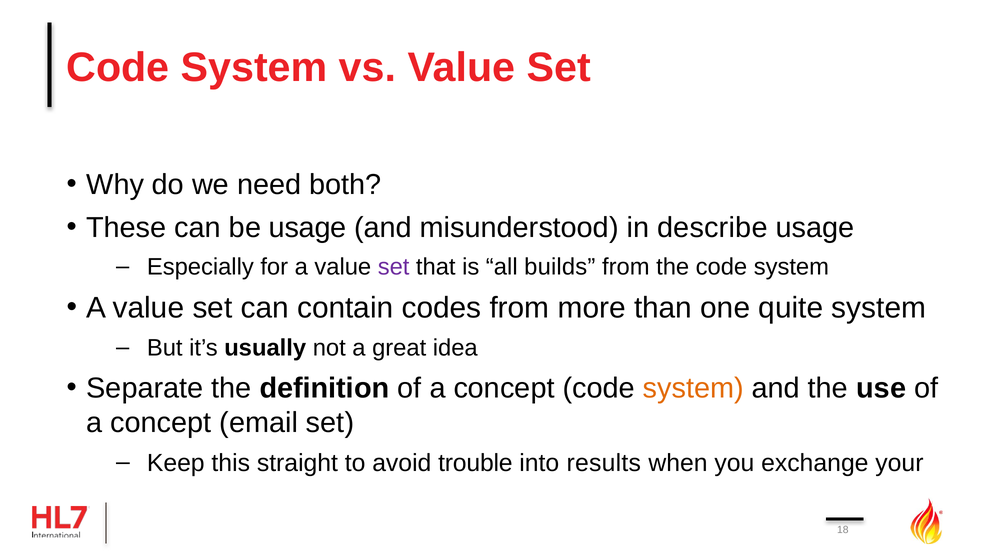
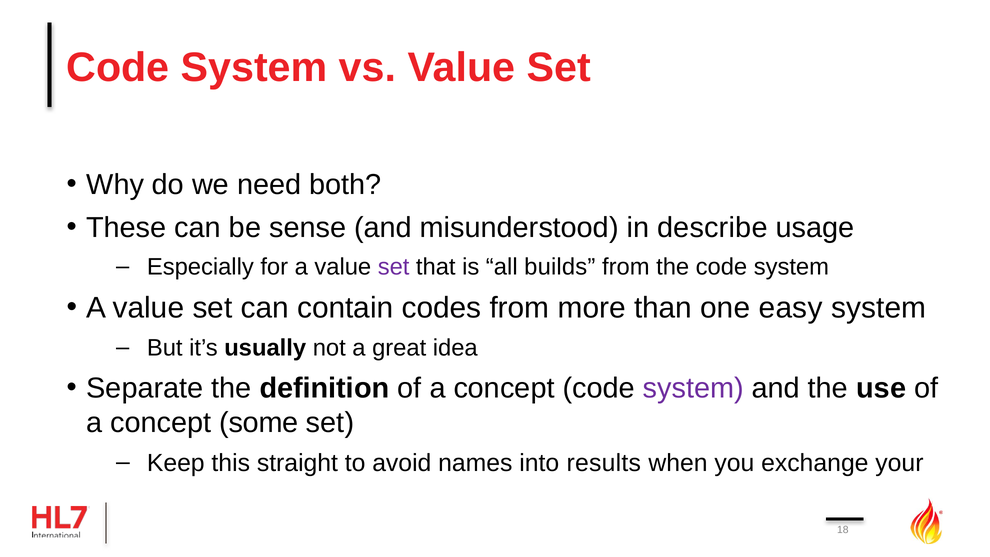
be usage: usage -> sense
quite: quite -> easy
system at (693, 388) colour: orange -> purple
email: email -> some
trouble: trouble -> names
